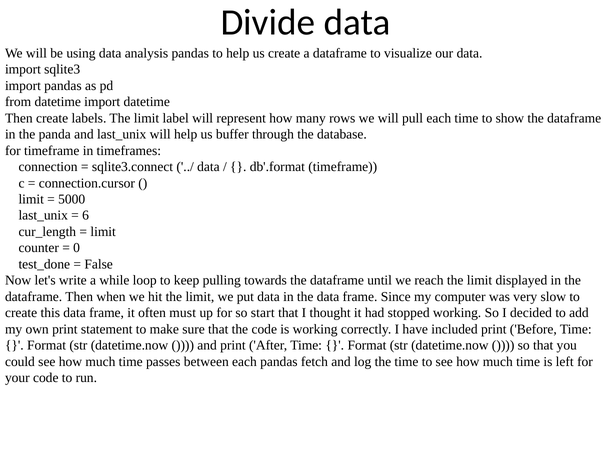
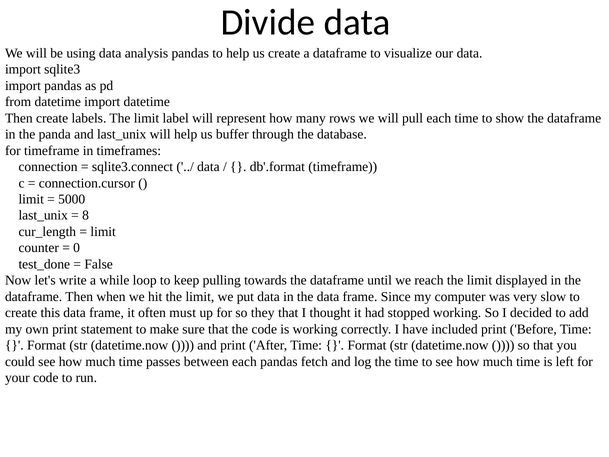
6: 6 -> 8
start: start -> they
